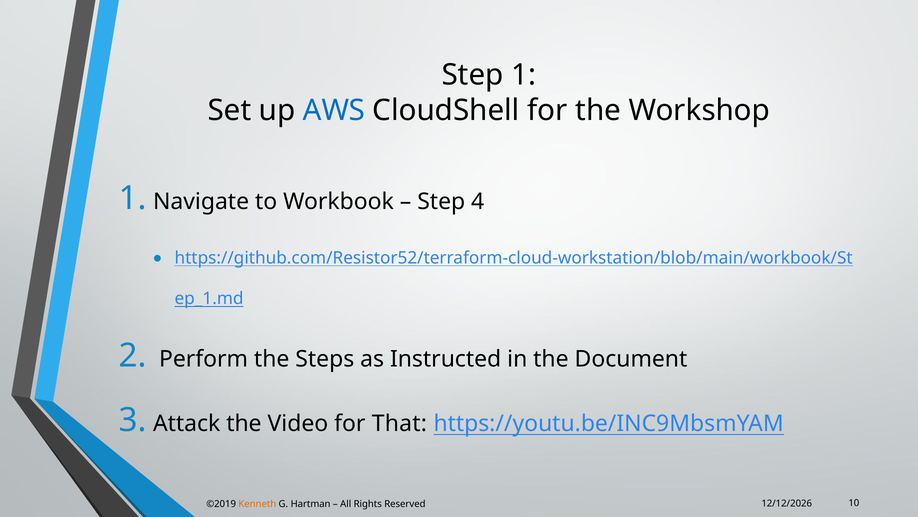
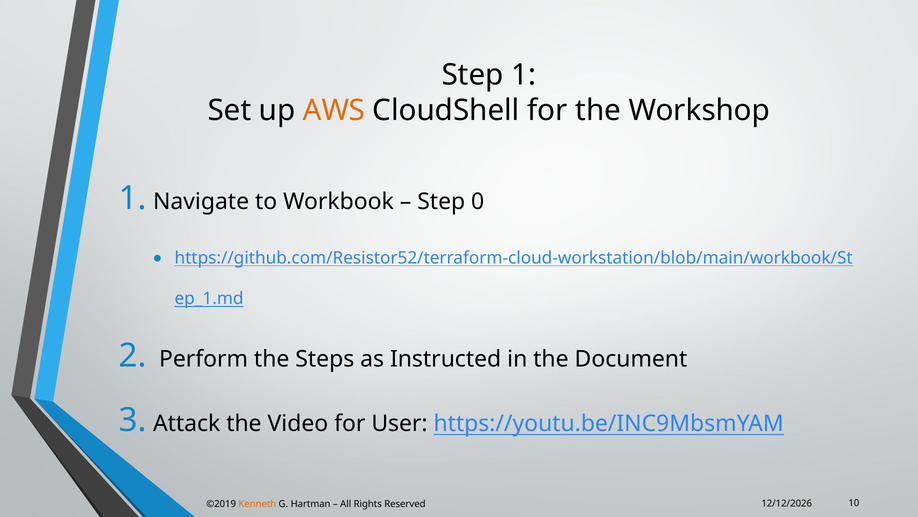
AWS colour: blue -> orange
4: 4 -> 0
That: That -> User
